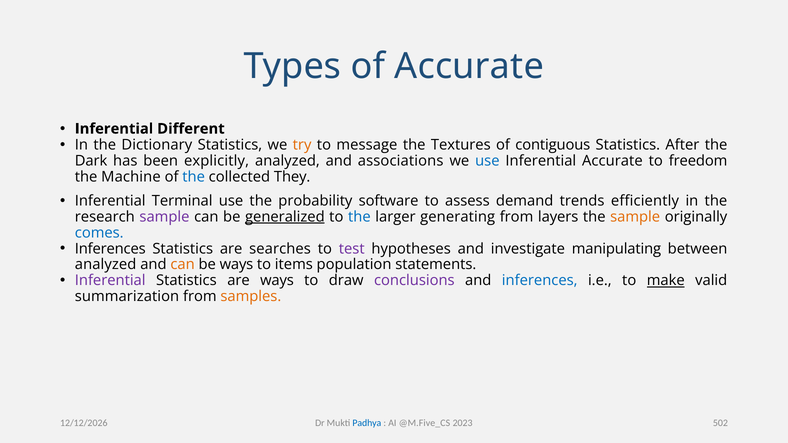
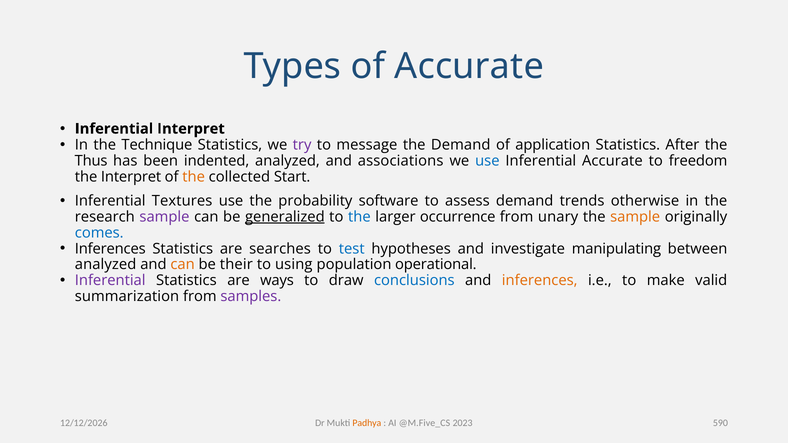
Inferential Different: Different -> Interpret
Dictionary: Dictionary -> Technique
try colour: orange -> purple
the Textures: Textures -> Demand
contiguous: contiguous -> application
Dark: Dark -> Thus
explicitly: explicitly -> indented
the Machine: Machine -> Interpret
the at (194, 177) colour: blue -> orange
They: They -> Start
Terminal: Terminal -> Textures
efficiently: efficiently -> otherwise
generating: generating -> occurrence
layers: layers -> unary
test colour: purple -> blue
be ways: ways -> their
items: items -> using
statements: statements -> operational
conclusions colour: purple -> blue
inferences at (540, 281) colour: blue -> orange
make underline: present -> none
samples colour: orange -> purple
Padhya colour: blue -> orange
502: 502 -> 590
